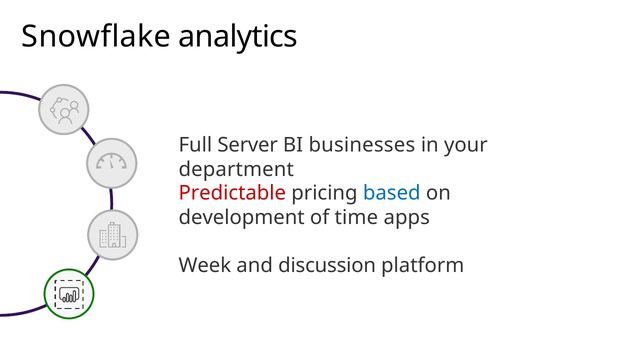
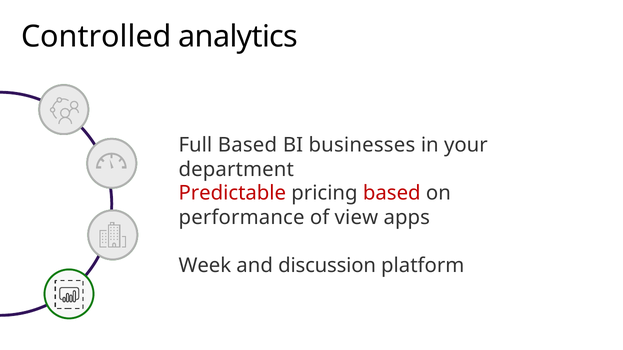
Snowflake: Snowflake -> Controlled
Full Server: Server -> Based
based at (392, 193) colour: blue -> red
development: development -> performance
time: time -> view
